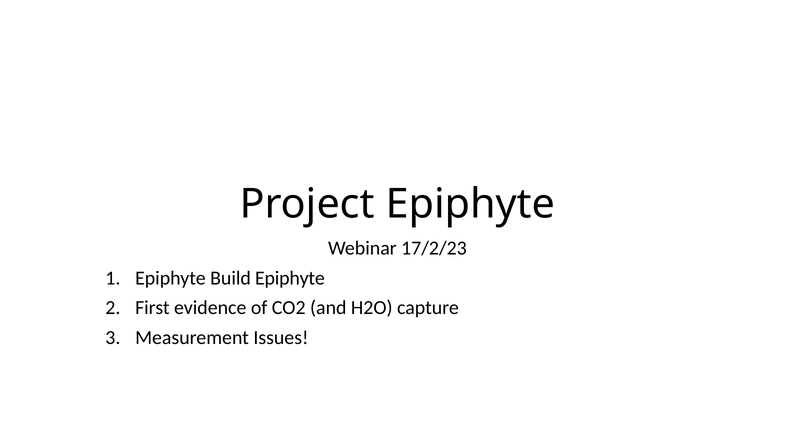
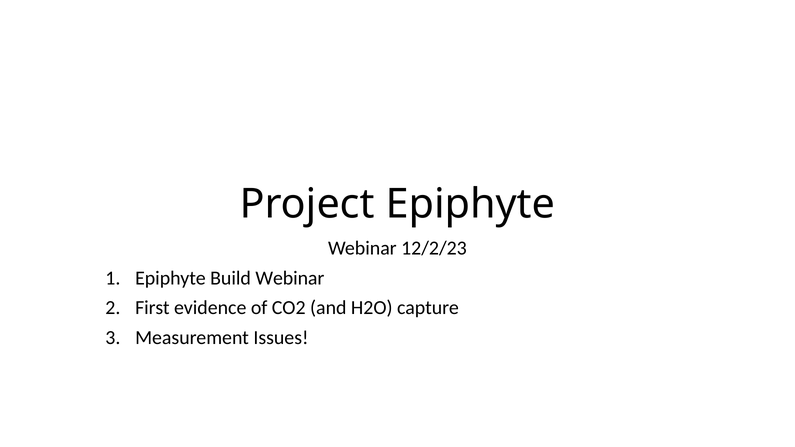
17/2/23: 17/2/23 -> 12/2/23
Build Epiphyte: Epiphyte -> Webinar
